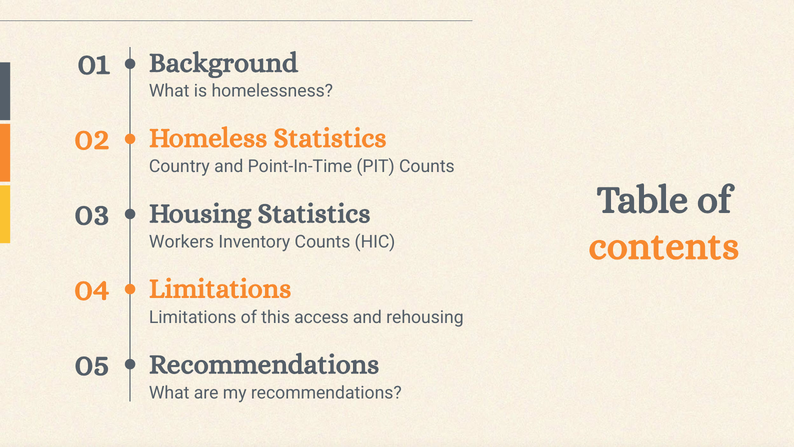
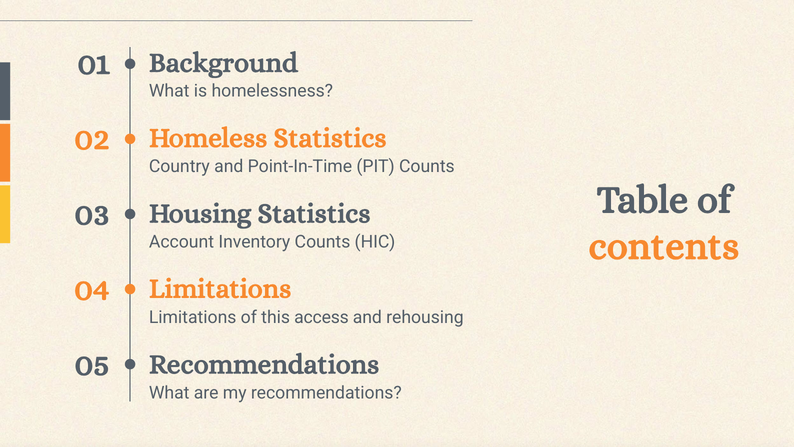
Workers: Workers -> Account
